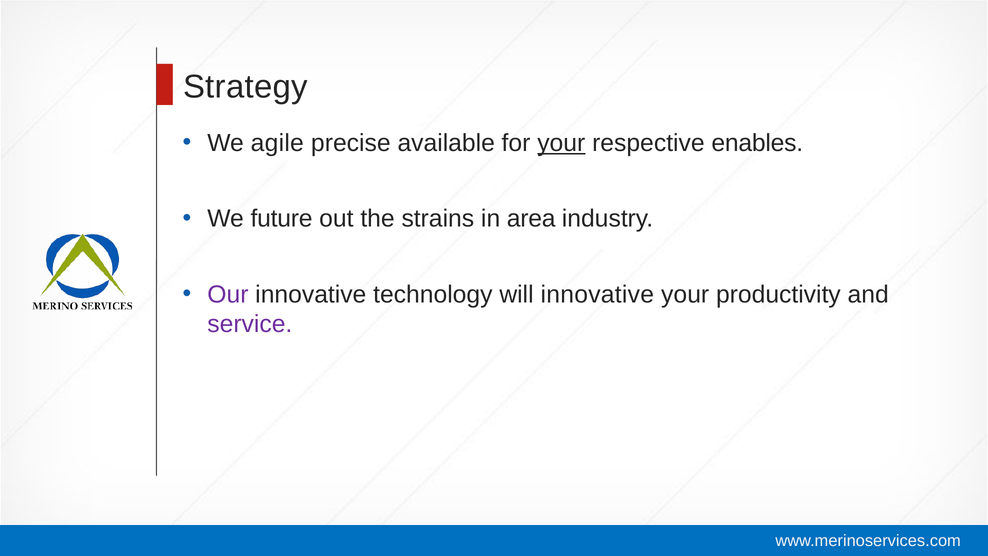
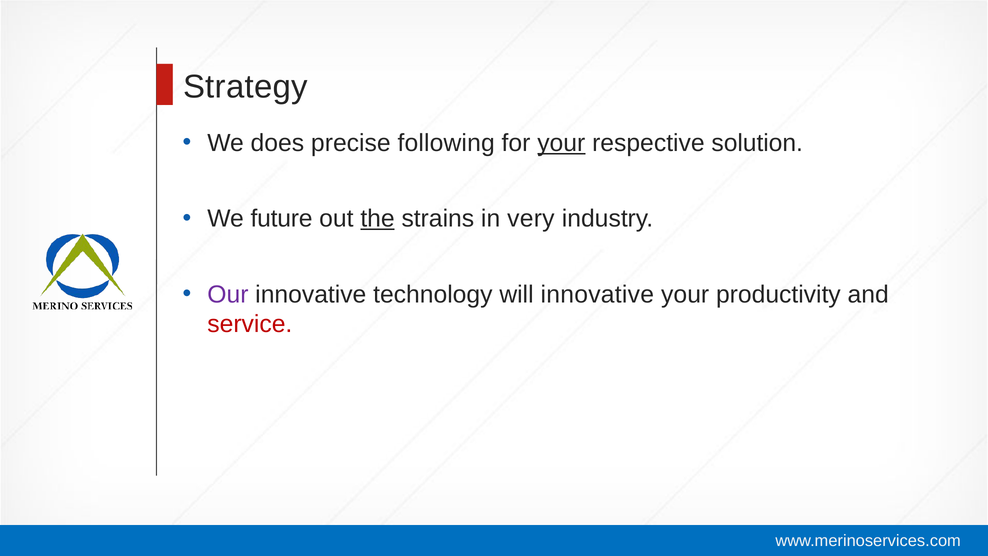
agile: agile -> does
available: available -> following
enables: enables -> solution
the underline: none -> present
area: area -> very
service colour: purple -> red
